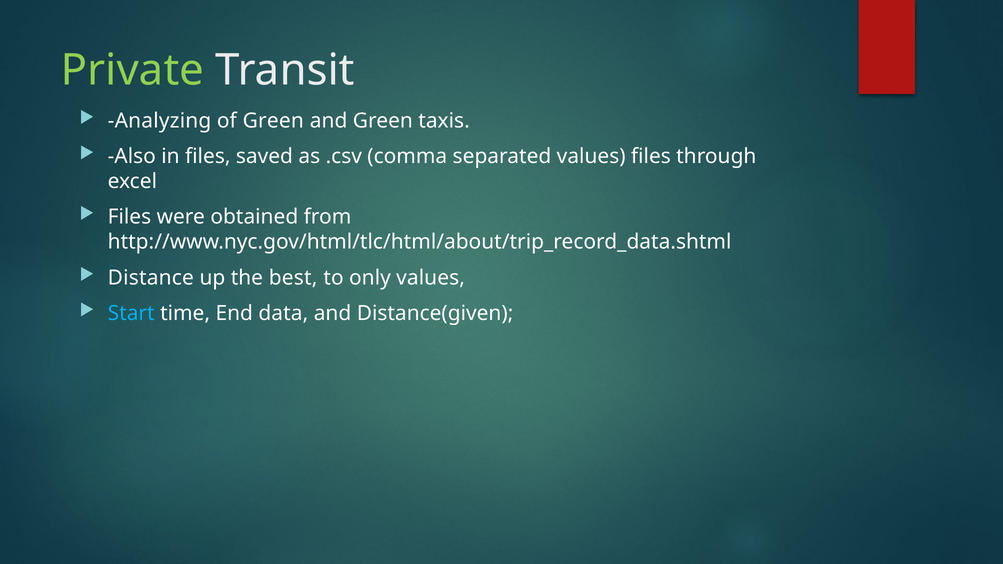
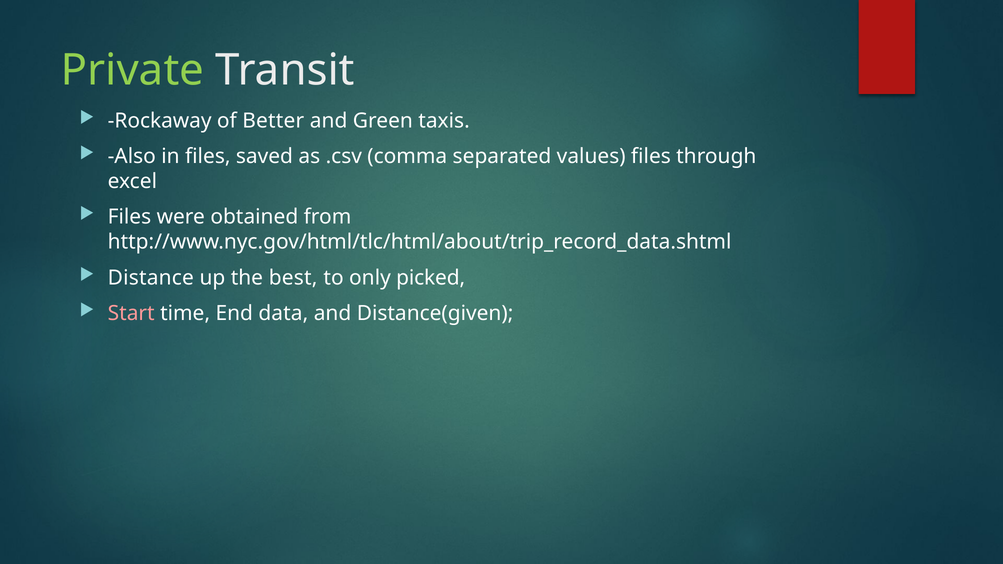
Analyzing: Analyzing -> Rockaway
of Green: Green -> Better
only values: values -> picked
Start colour: light blue -> pink
